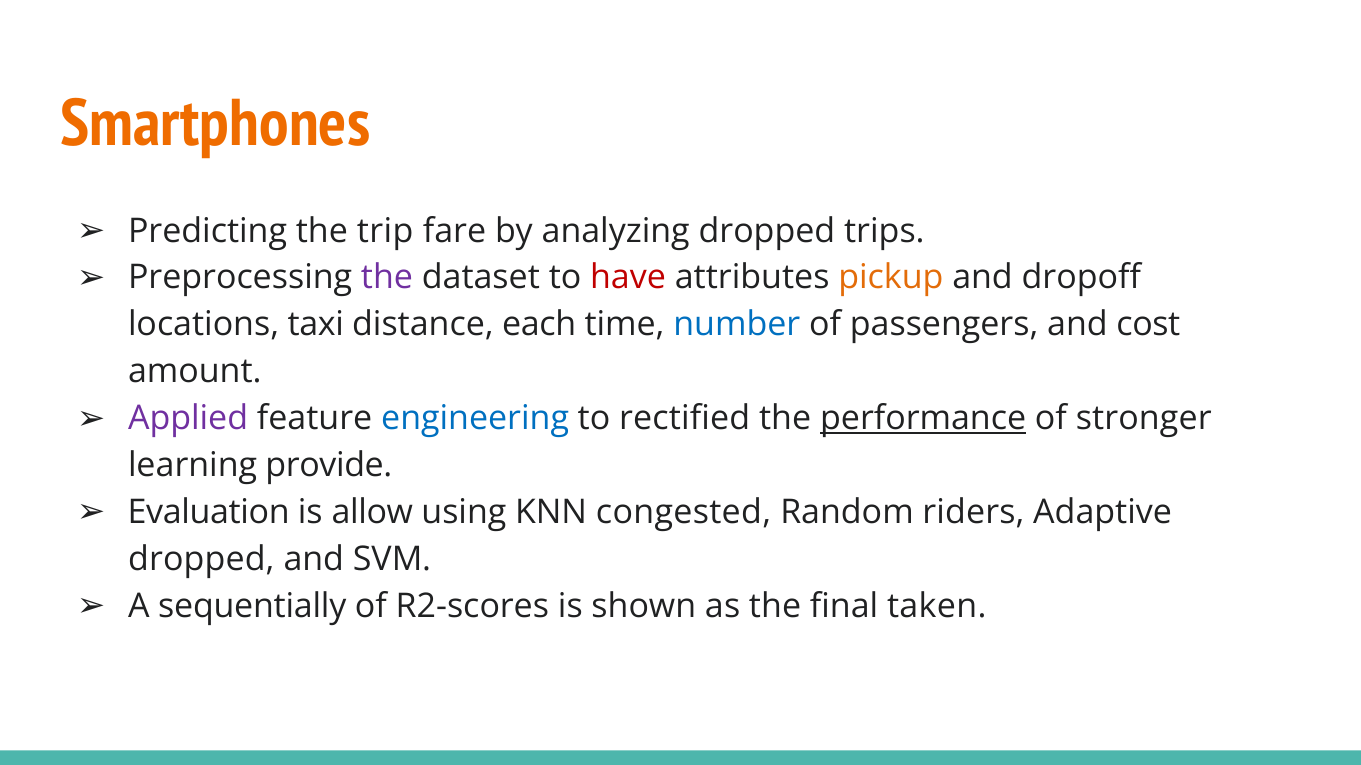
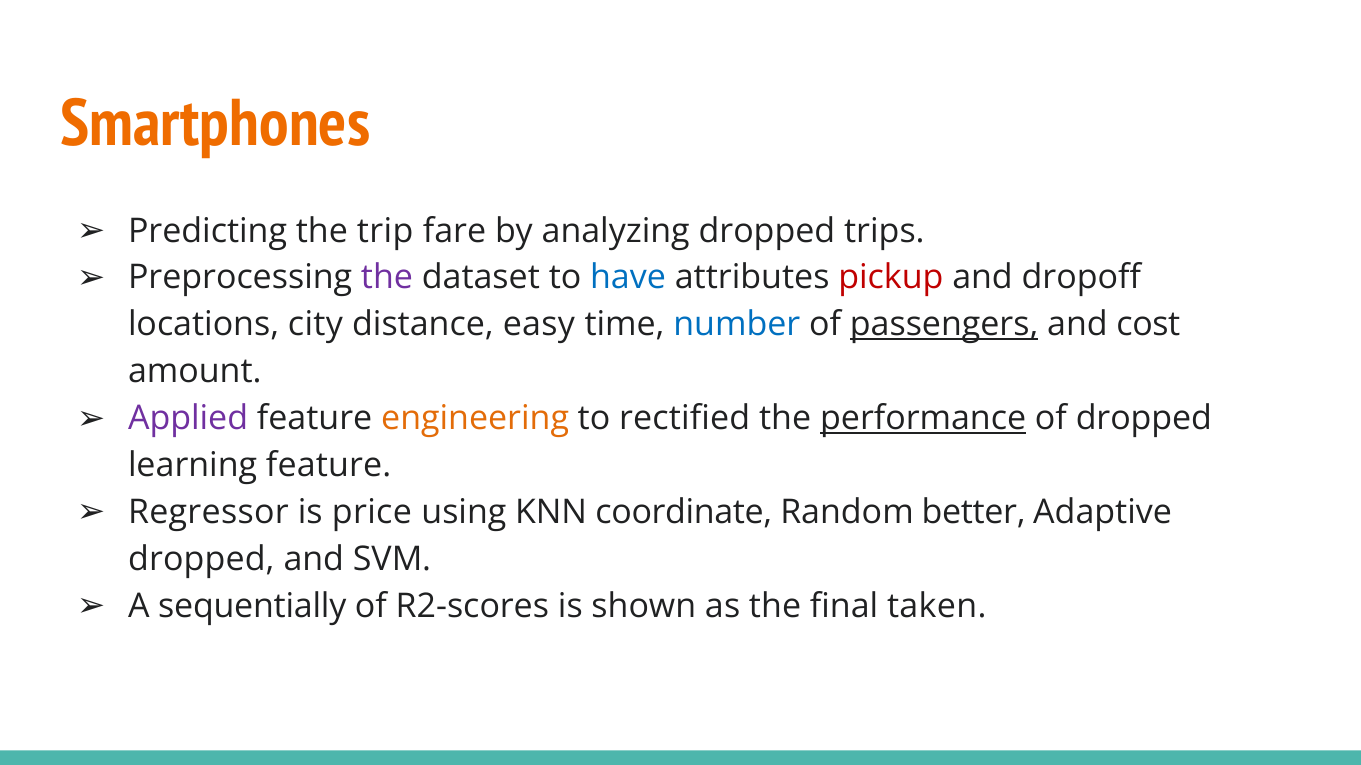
have colour: red -> blue
pickup colour: orange -> red
taxi: taxi -> city
each: each -> easy
passengers underline: none -> present
engineering colour: blue -> orange
of stronger: stronger -> dropped
learning provide: provide -> feature
Evaluation: Evaluation -> Regressor
allow: allow -> price
congested: congested -> coordinate
riders: riders -> better
